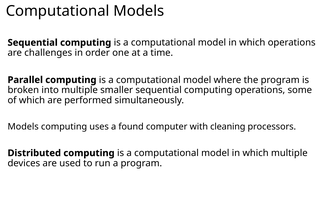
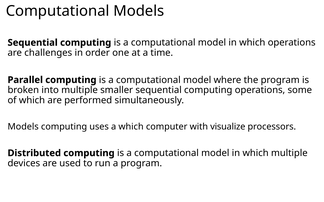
a found: found -> which
cleaning: cleaning -> visualize
